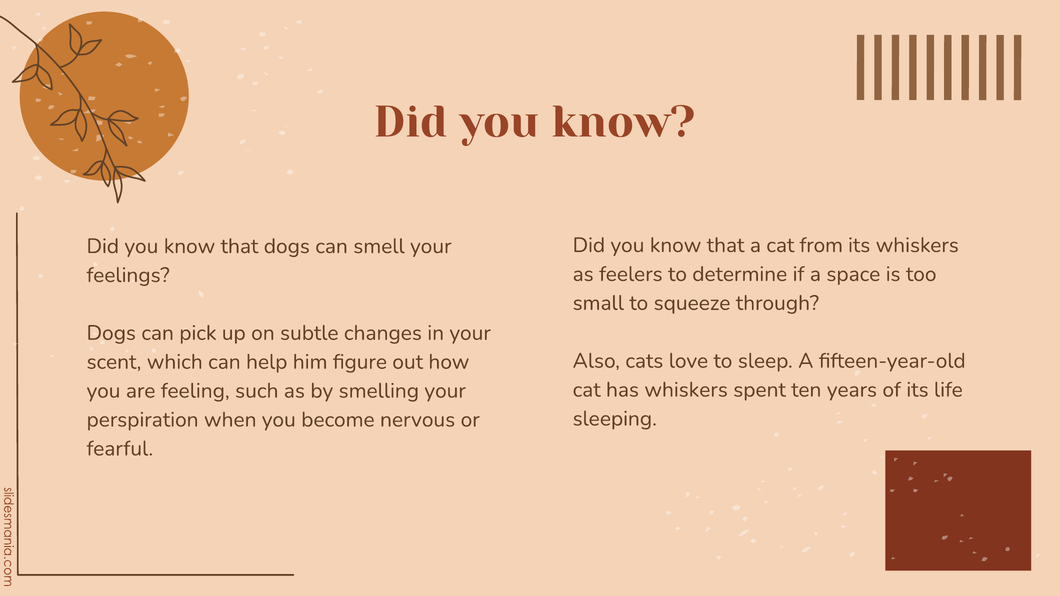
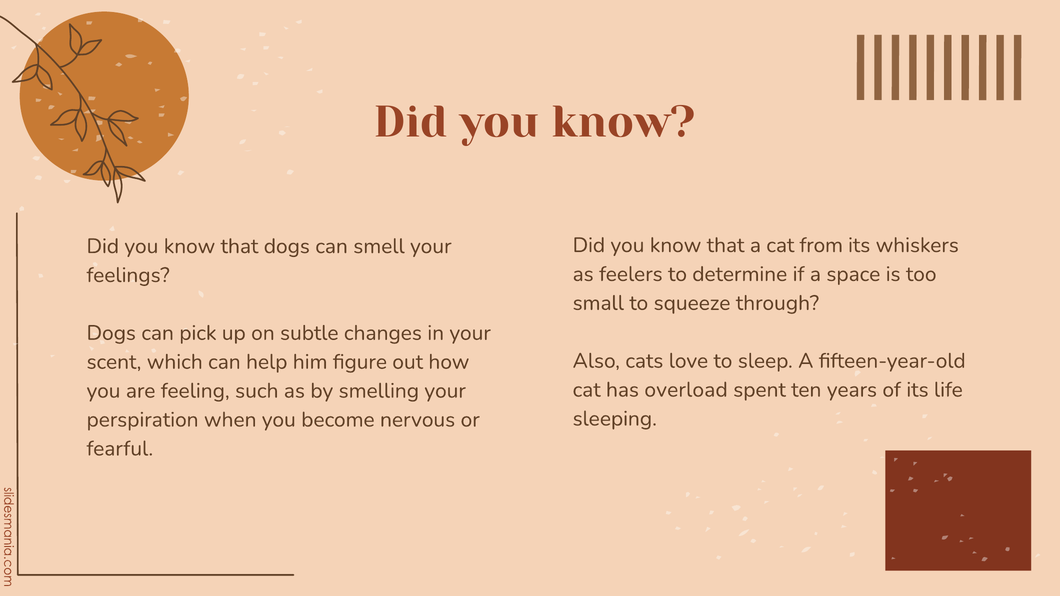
has whiskers: whiskers -> overload
